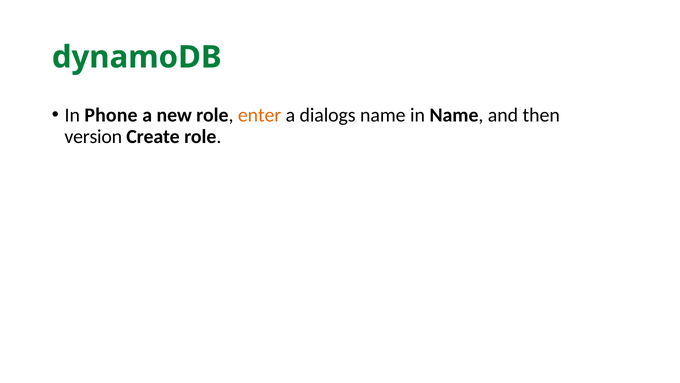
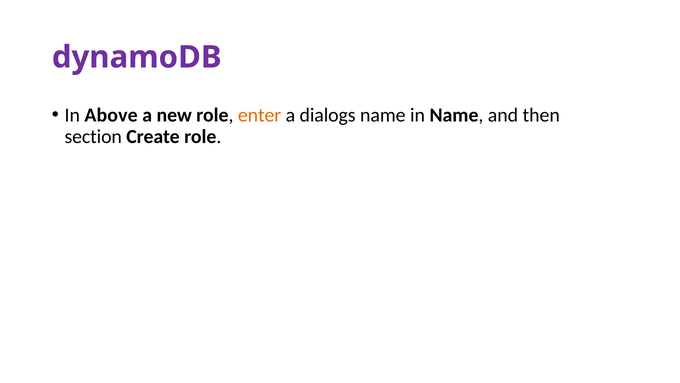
dynamoDB colour: green -> purple
Phone: Phone -> Above
version: version -> section
